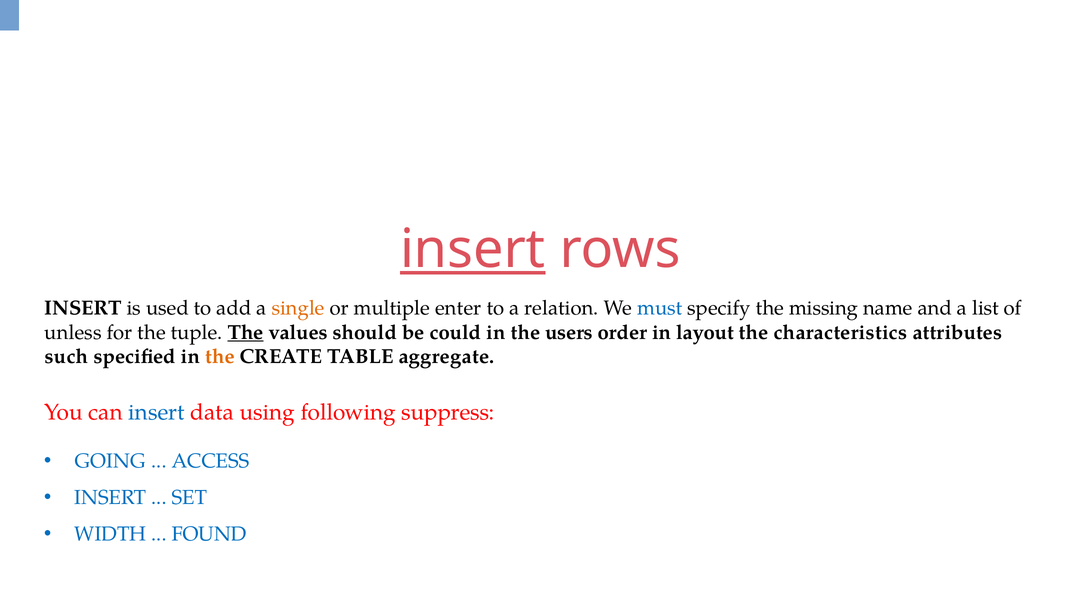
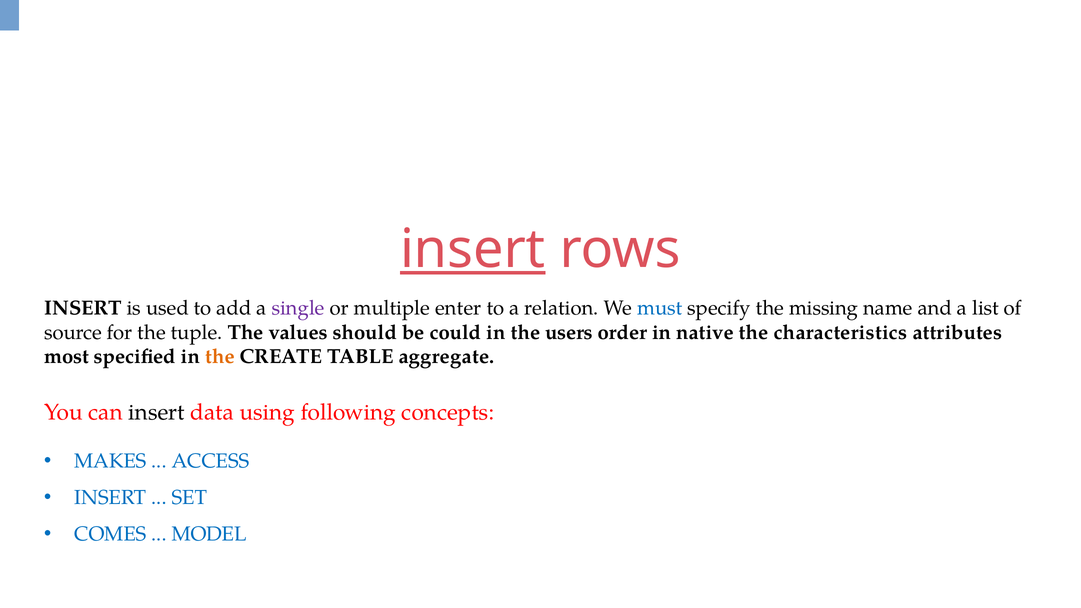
single colour: orange -> purple
unless: unless -> source
The at (246, 332) underline: present -> none
layout: layout -> native
such: such -> most
insert at (157, 413) colour: blue -> black
suppress: suppress -> concepts
GOING: GOING -> MAKES
WIDTH: WIDTH -> COMES
FOUND: FOUND -> MODEL
